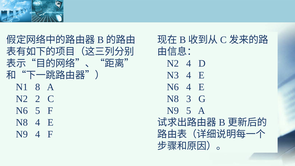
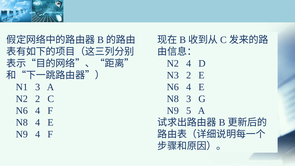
N3 4: 4 -> 2
N1 8: 8 -> 3
5 at (38, 111): 5 -> 4
